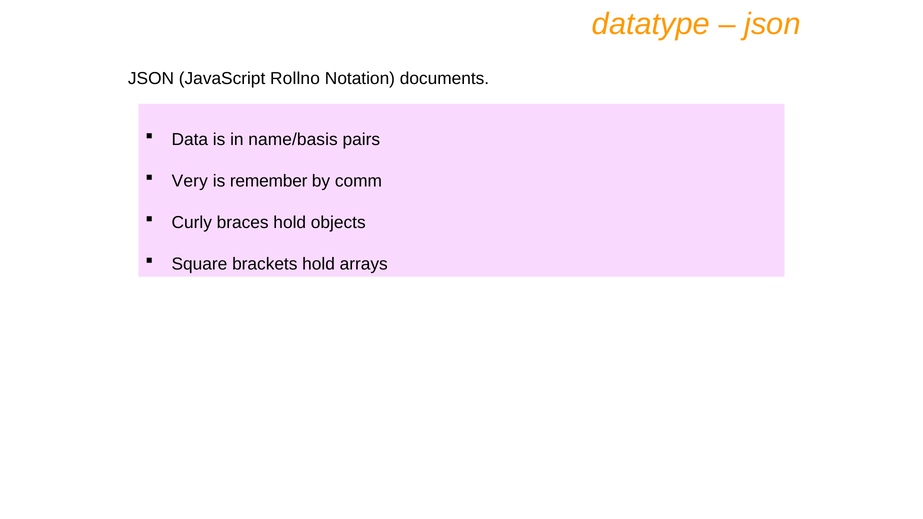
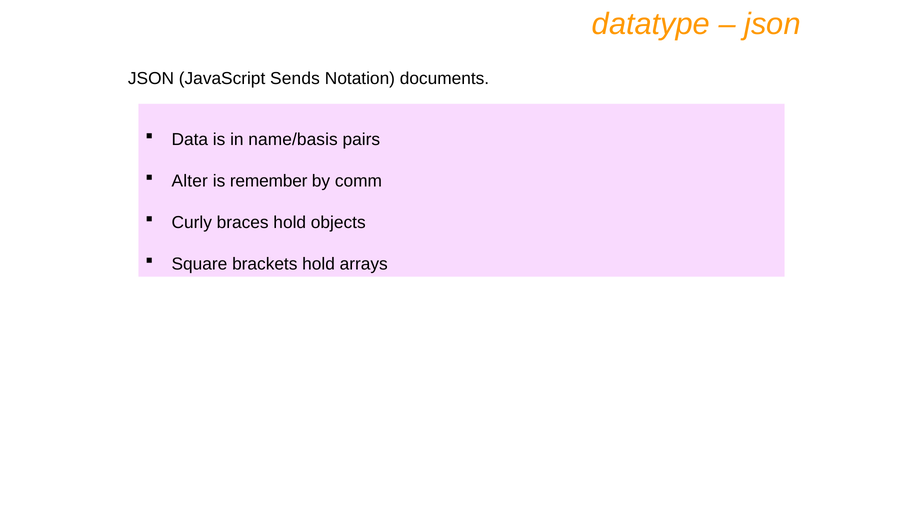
Rollno: Rollno -> Sends
Very: Very -> Alter
